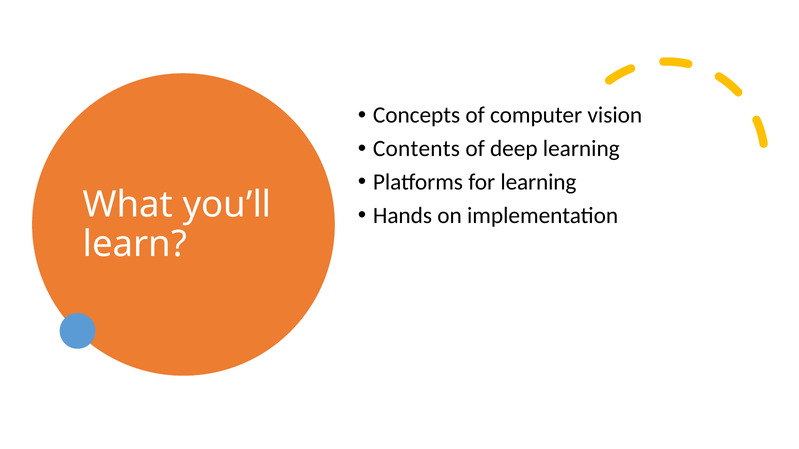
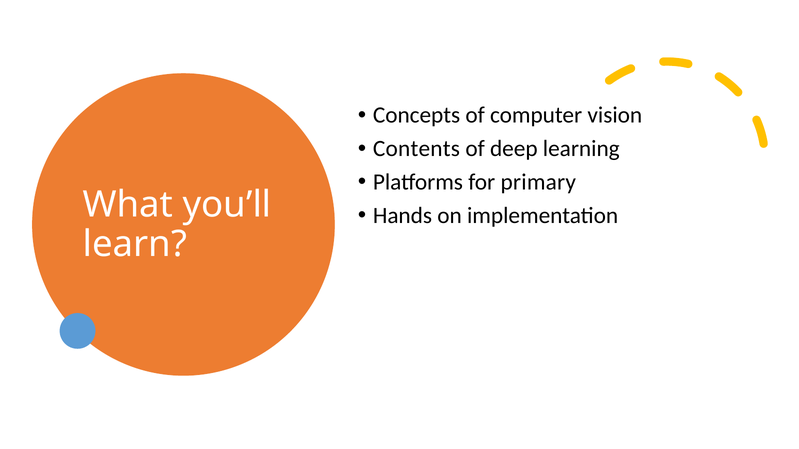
for learning: learning -> primary
